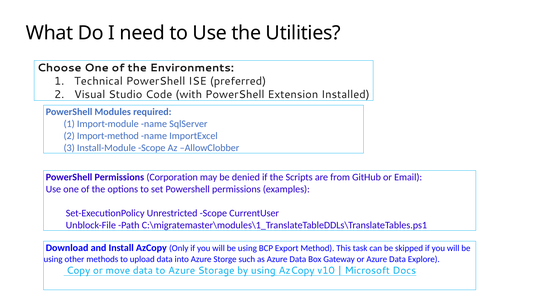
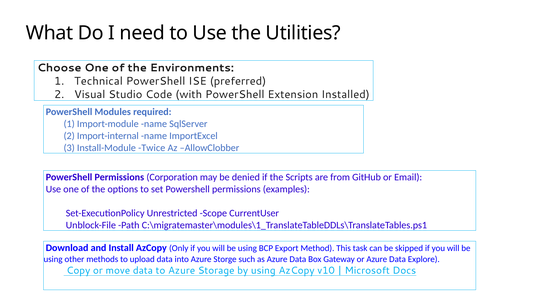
Import-method: Import-method -> Import-internal
Install-Module Scope: Scope -> Twice
